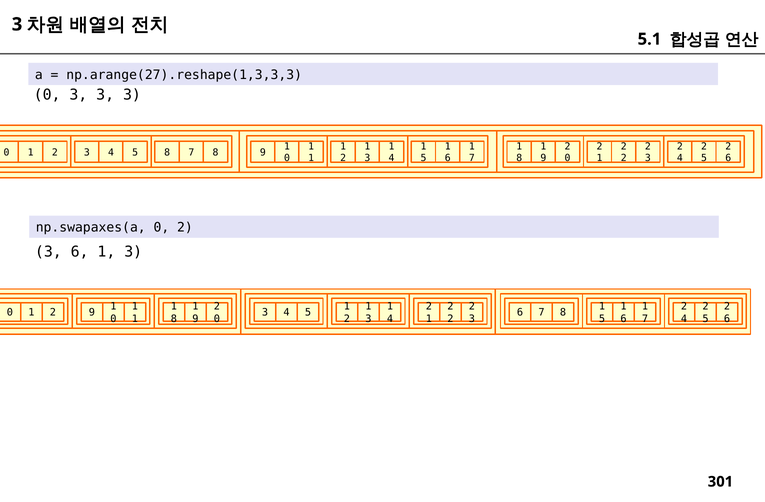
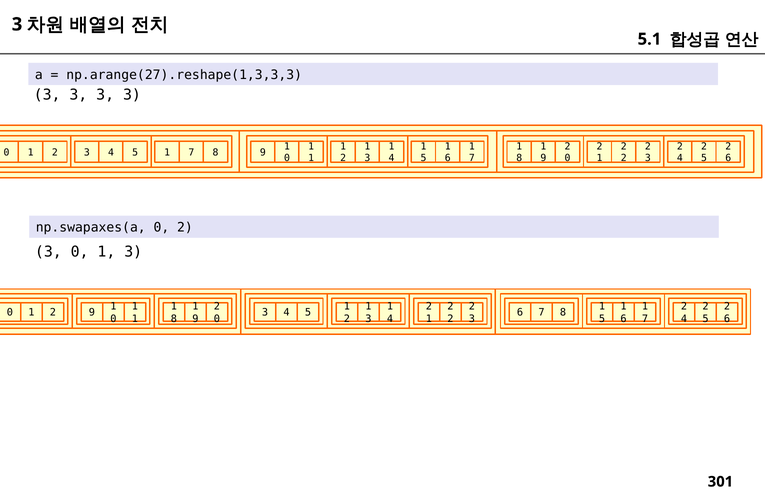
0 at (47, 95): 0 -> 3
8 at (167, 152): 8 -> 1
6 at (80, 252): 6 -> 0
